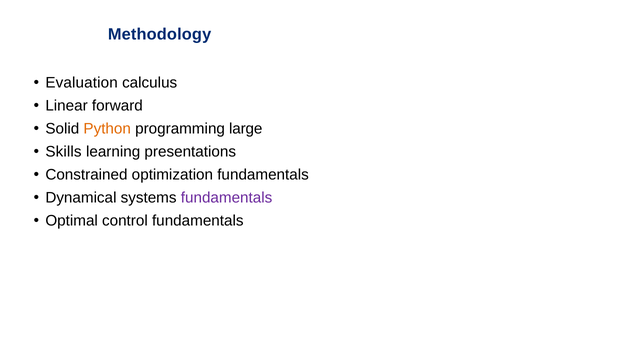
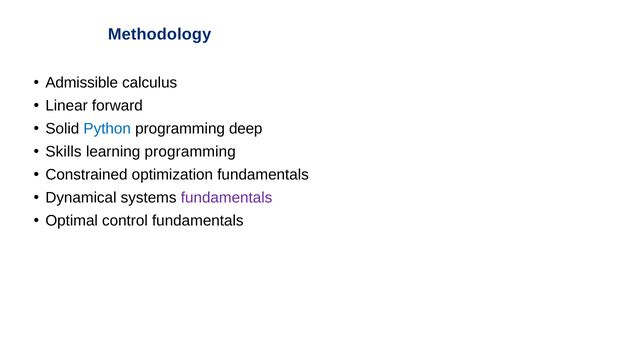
Evaluation: Evaluation -> Admissible
Python colour: orange -> blue
large: large -> deep
learning presentations: presentations -> programming
